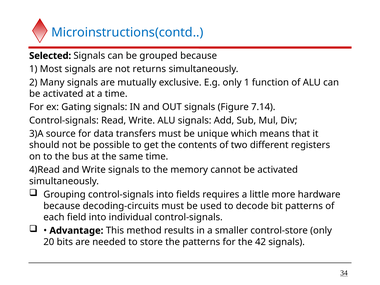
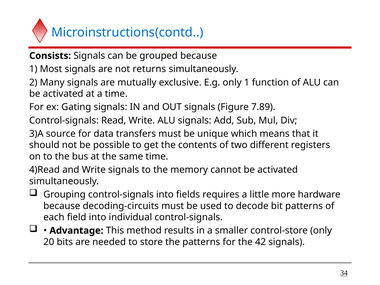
Selected: Selected -> Consists
7.14: 7.14 -> 7.89
